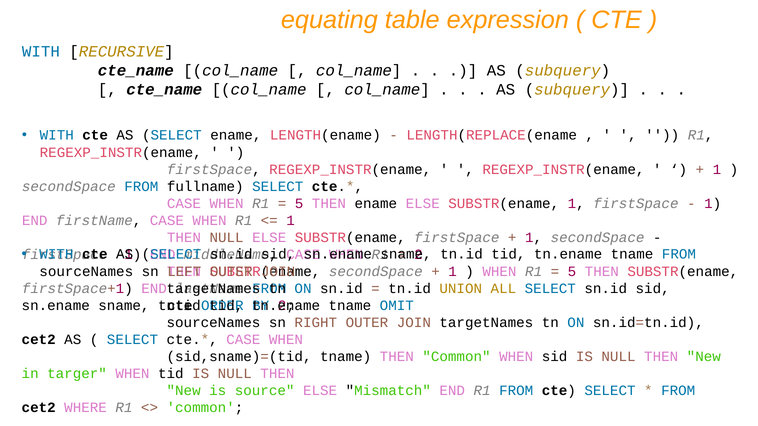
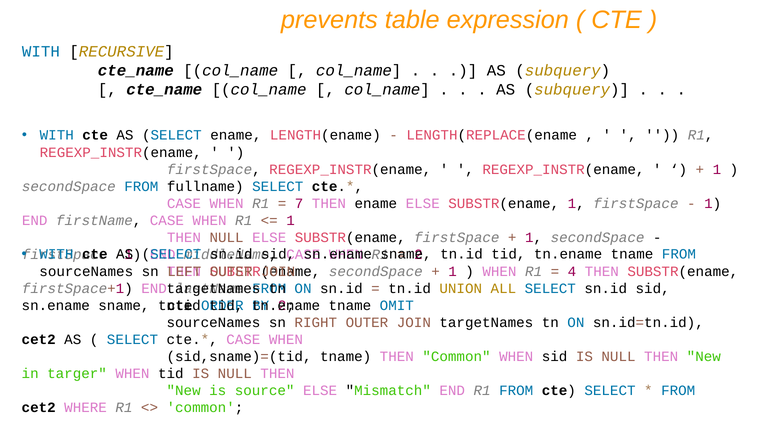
equating: equating -> prevents
5 at (299, 204): 5 -> 7
5 at (572, 272): 5 -> 4
